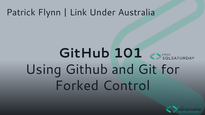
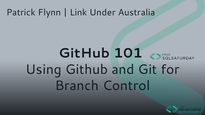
Forked: Forked -> Branch
